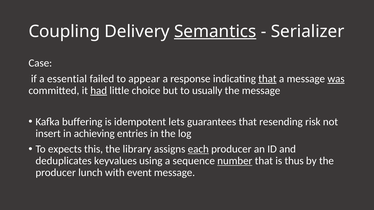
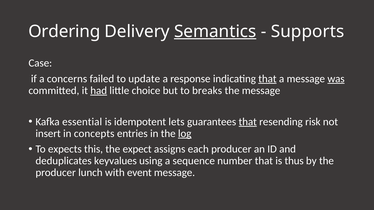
Coupling: Coupling -> Ordering
Serializer: Serializer -> Supports
essential: essential -> concerns
appear: appear -> update
usually: usually -> breaks
buffering: buffering -> essential
that at (248, 122) underline: none -> present
achieving: achieving -> concepts
log underline: none -> present
library: library -> expect
each underline: present -> none
number underline: present -> none
